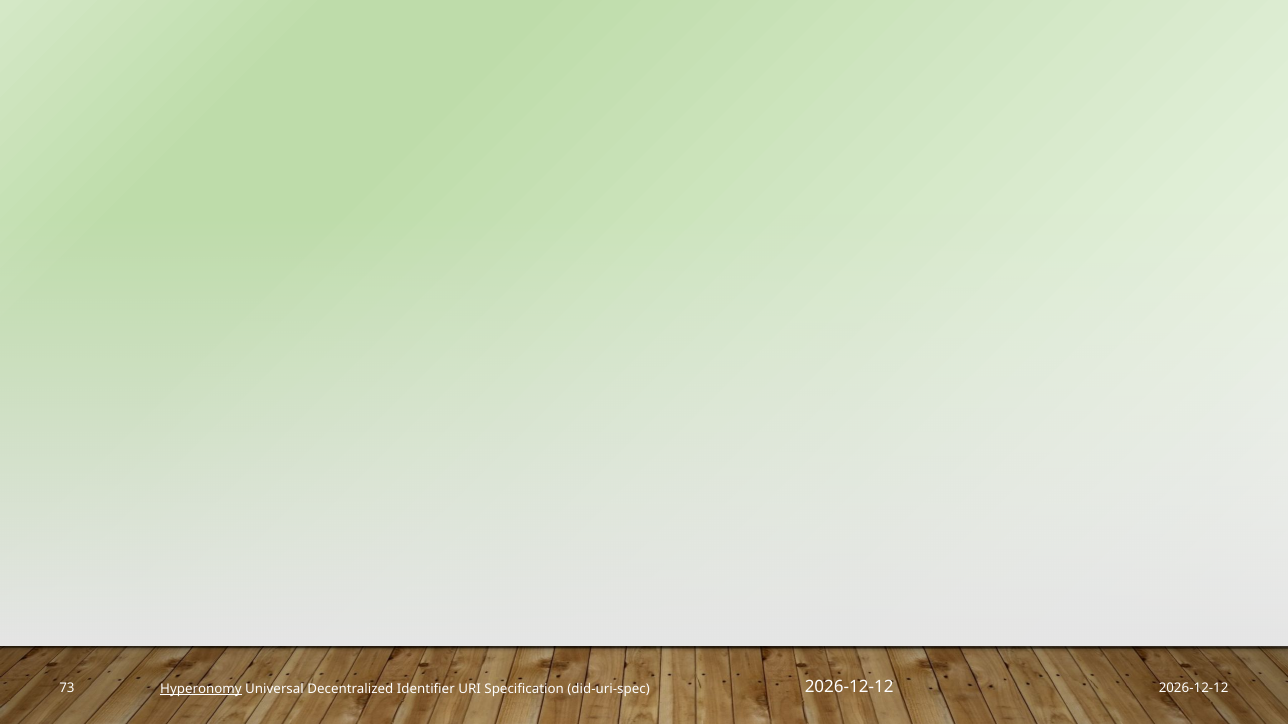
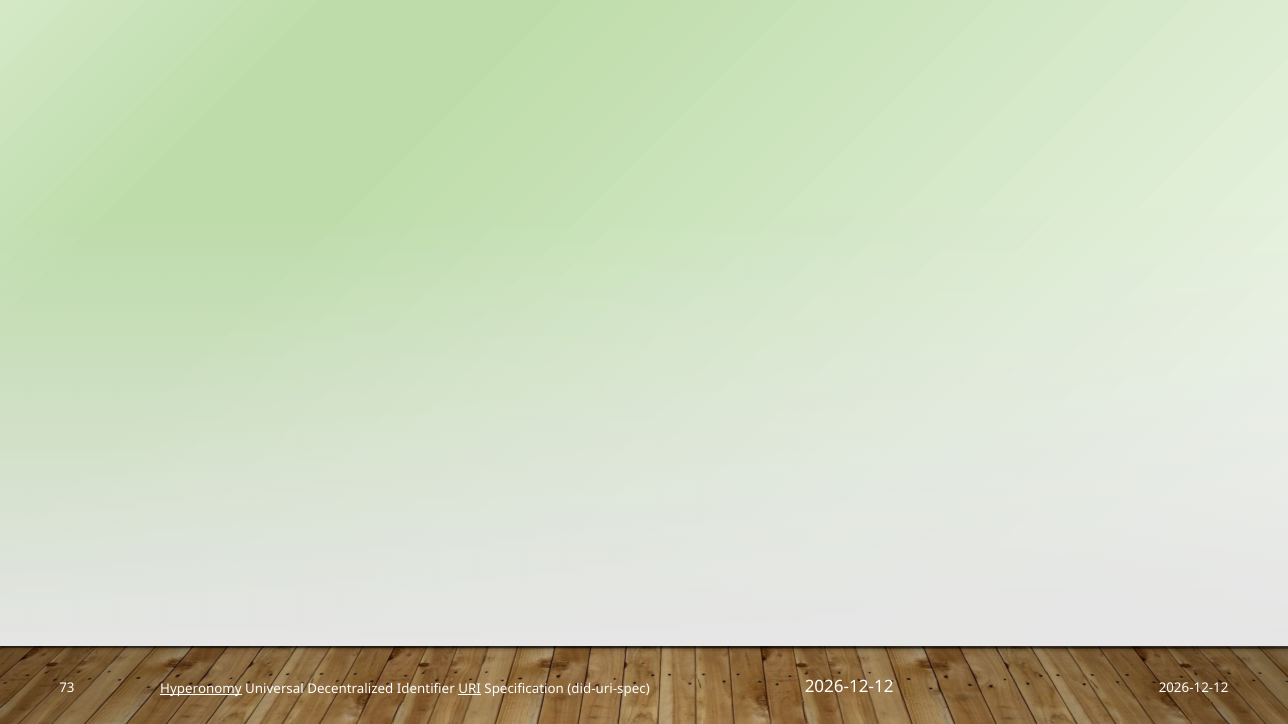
URI underline: none -> present
